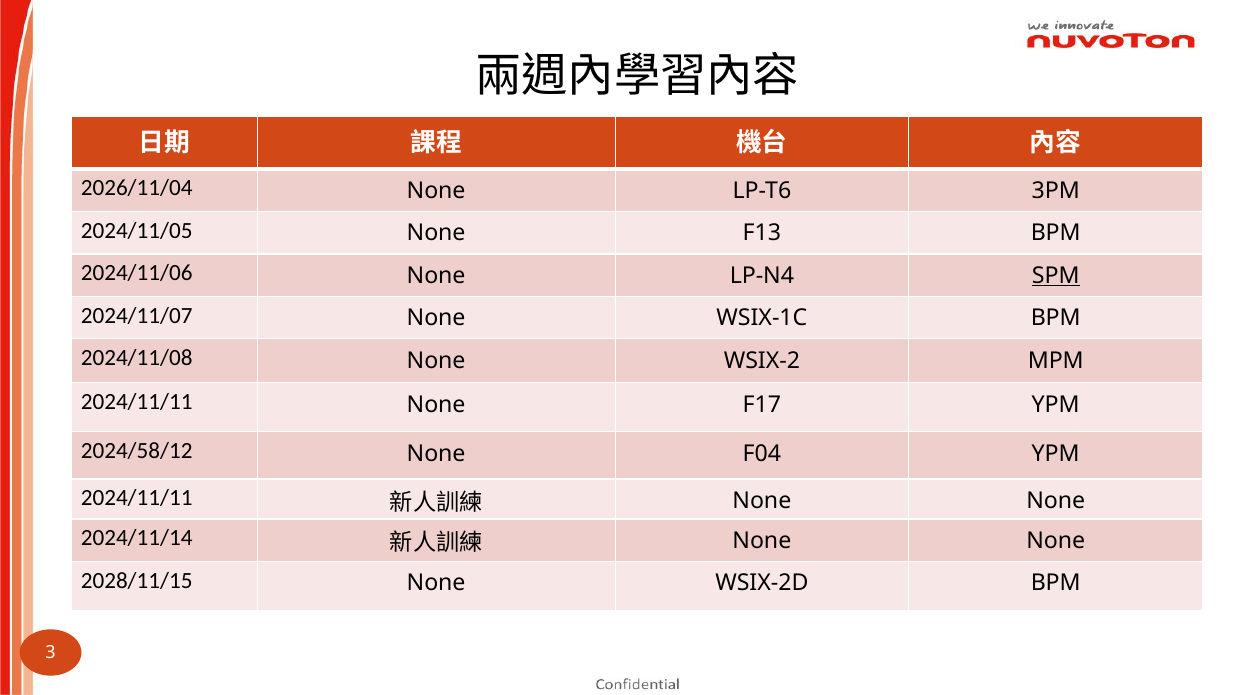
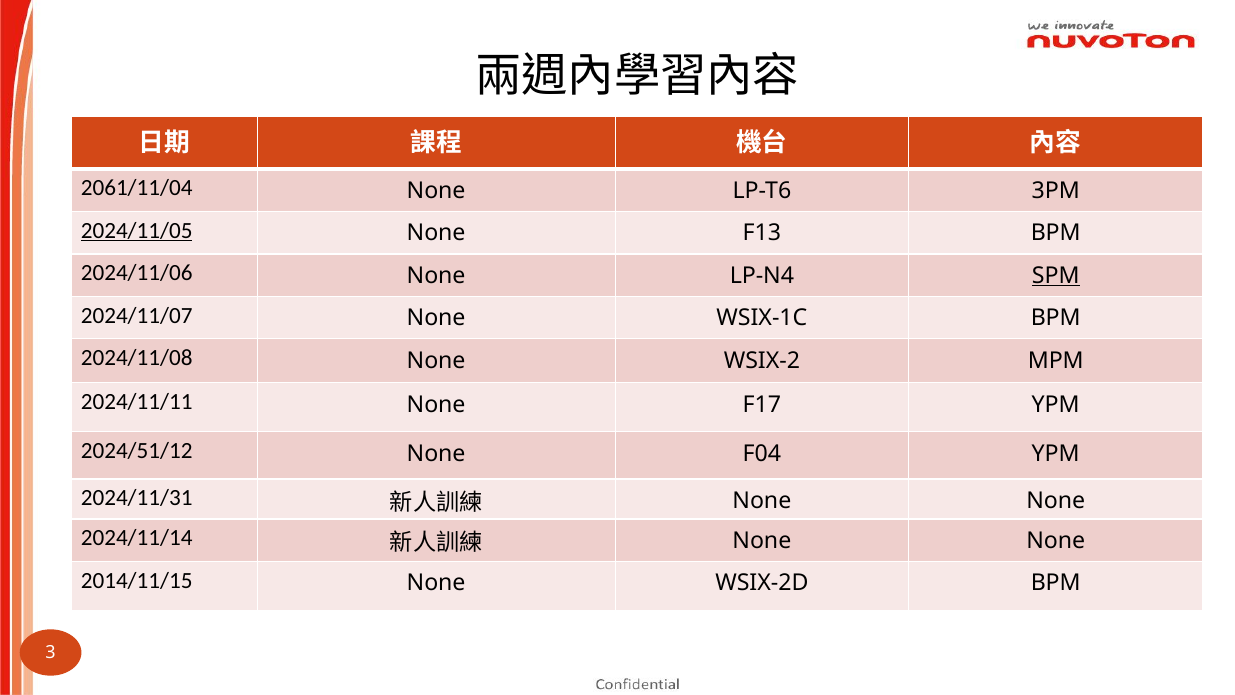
2026/11/04: 2026/11/04 -> 2061/11/04
2024/11/05 underline: none -> present
2024/58/12: 2024/58/12 -> 2024/51/12
2024/11/11 at (137, 498): 2024/11/11 -> 2024/11/31
2028/11/15: 2028/11/15 -> 2014/11/15
